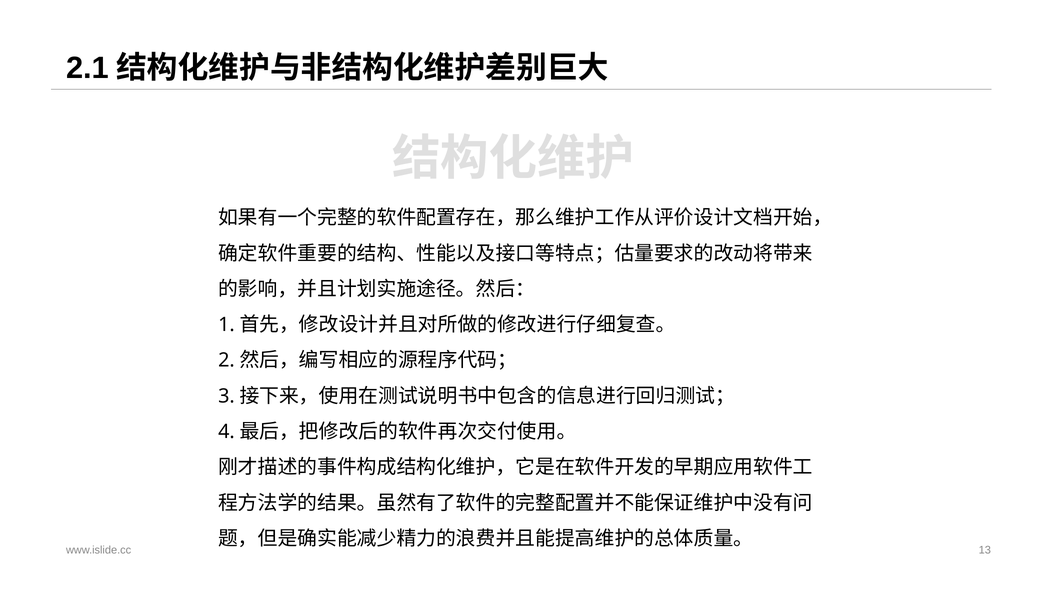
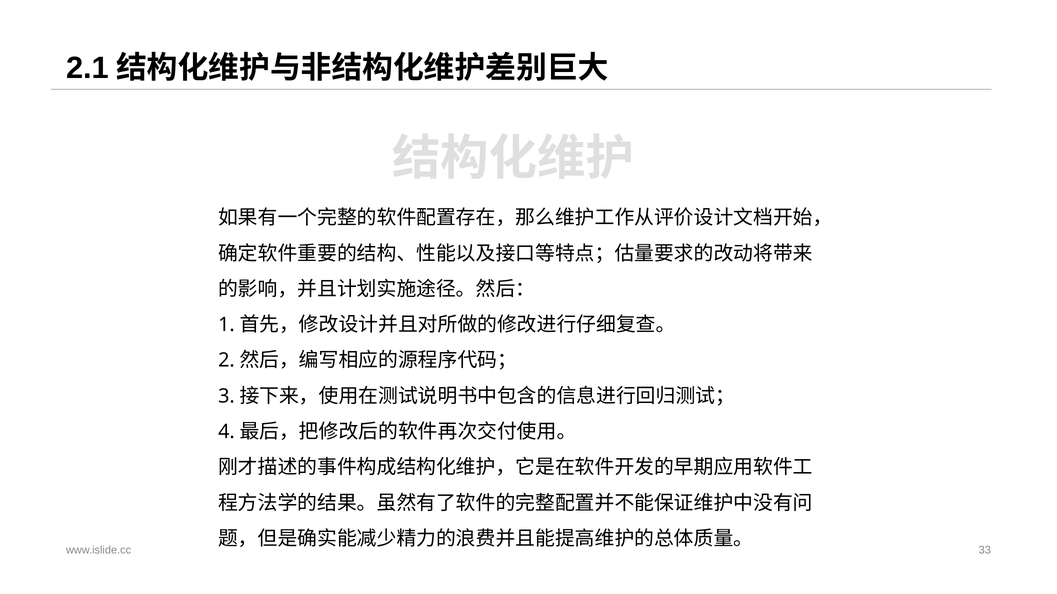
13: 13 -> 33
